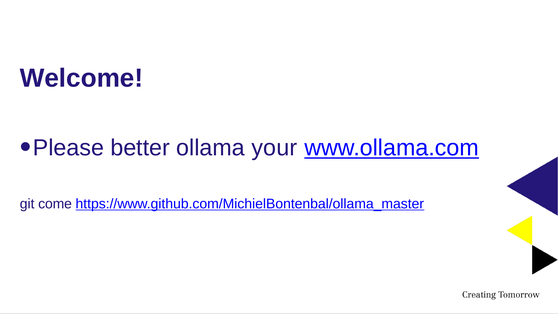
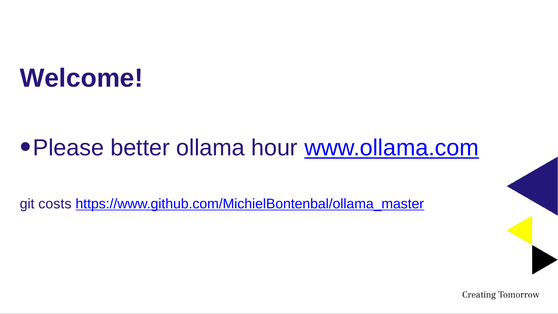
your: your -> hour
come: come -> costs
